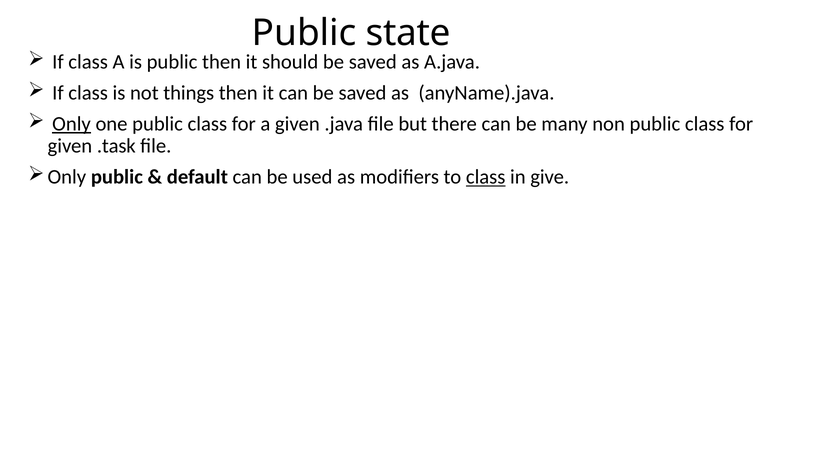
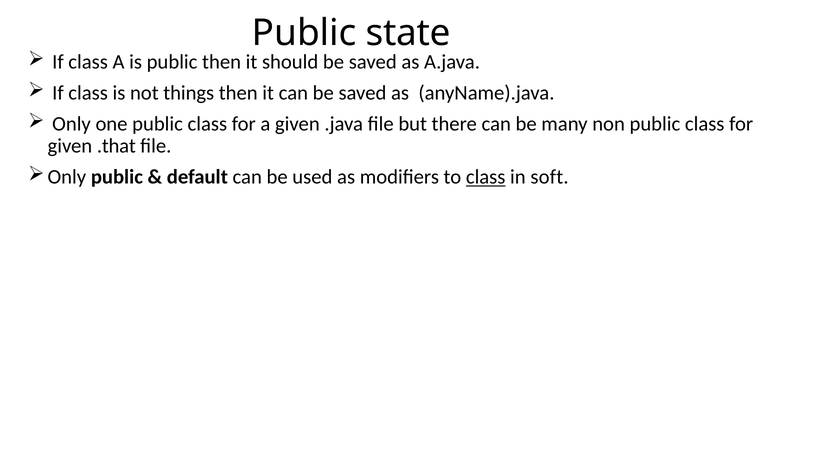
Only at (72, 124) underline: present -> none
.task: .task -> .that
give: give -> soft
